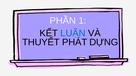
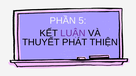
1: 1 -> 5
LUẬN colour: blue -> purple
DỰNG: DỰNG -> THIỆN
